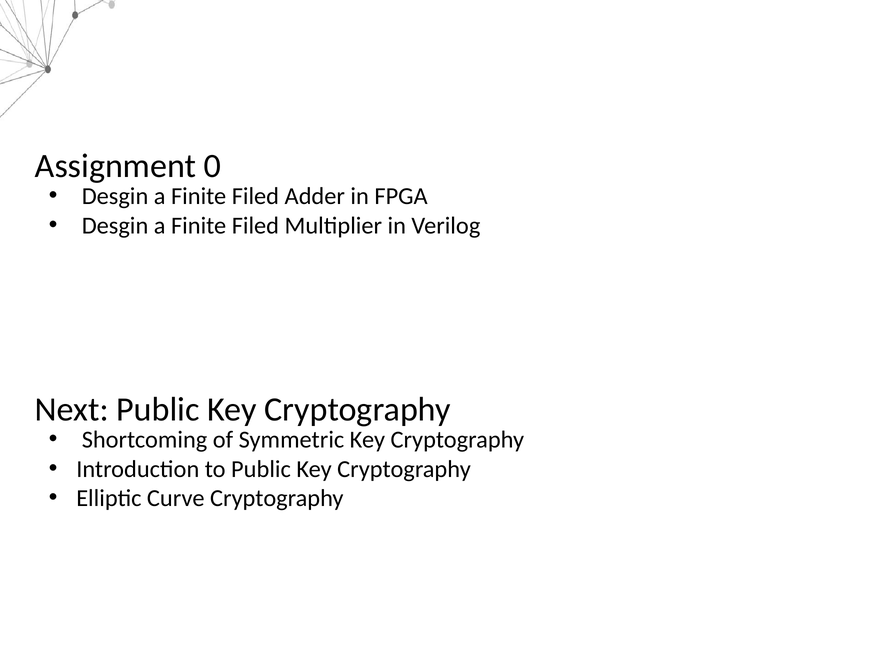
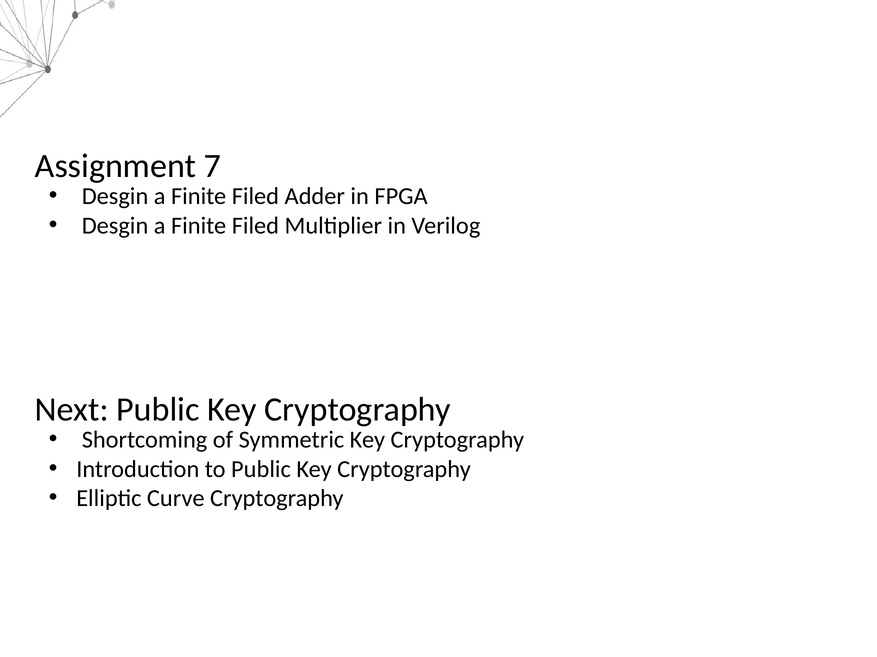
0: 0 -> 7
